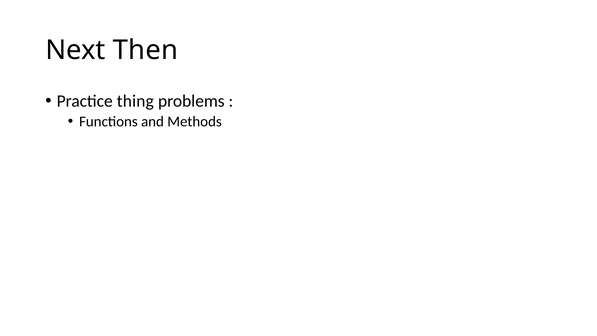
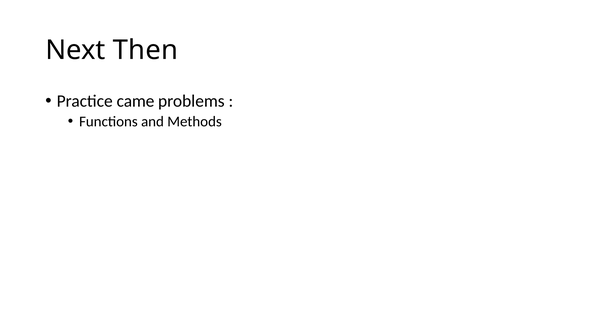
thing: thing -> came
